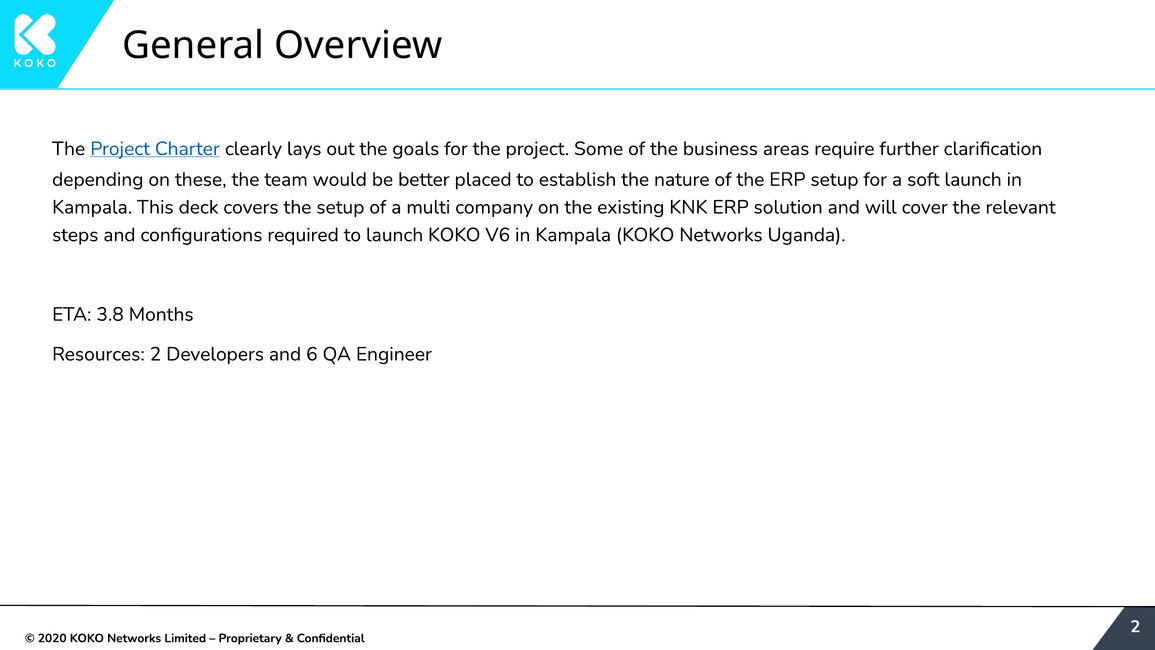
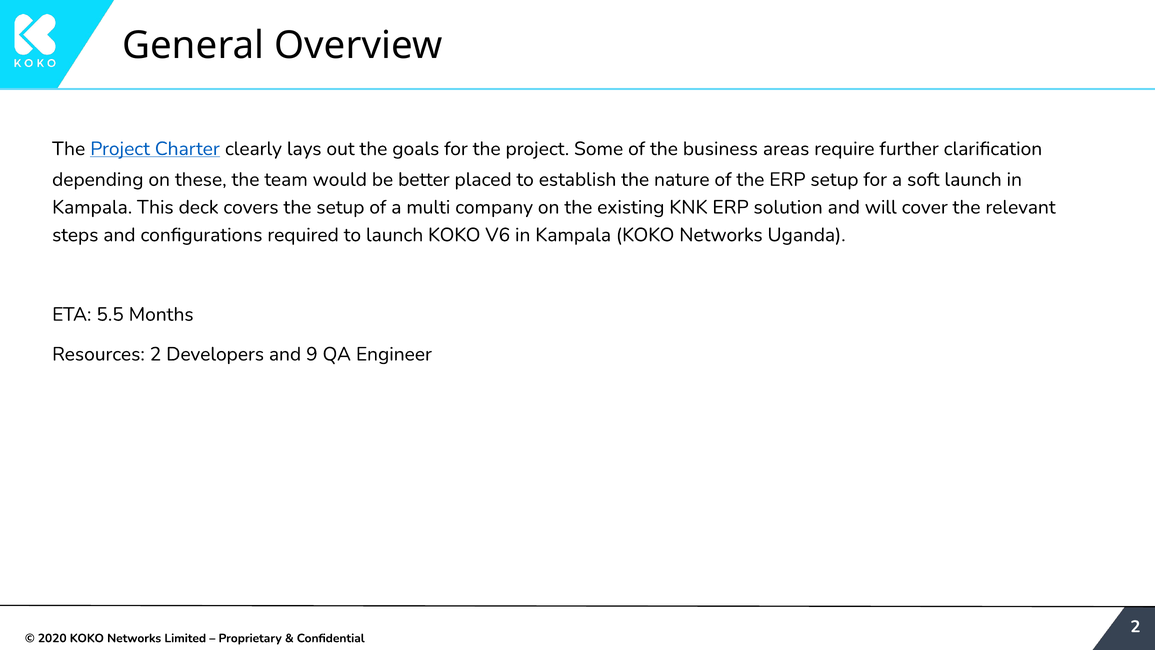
3.8: 3.8 -> 5.5
6: 6 -> 9
